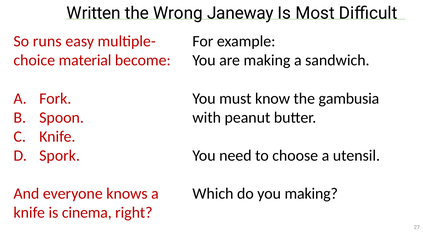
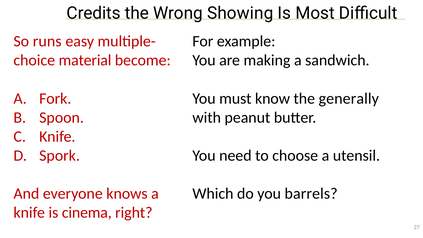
Written: Written -> Credits
Janeway: Janeway -> Showing
gambusia: gambusia -> generally
you making: making -> barrels
